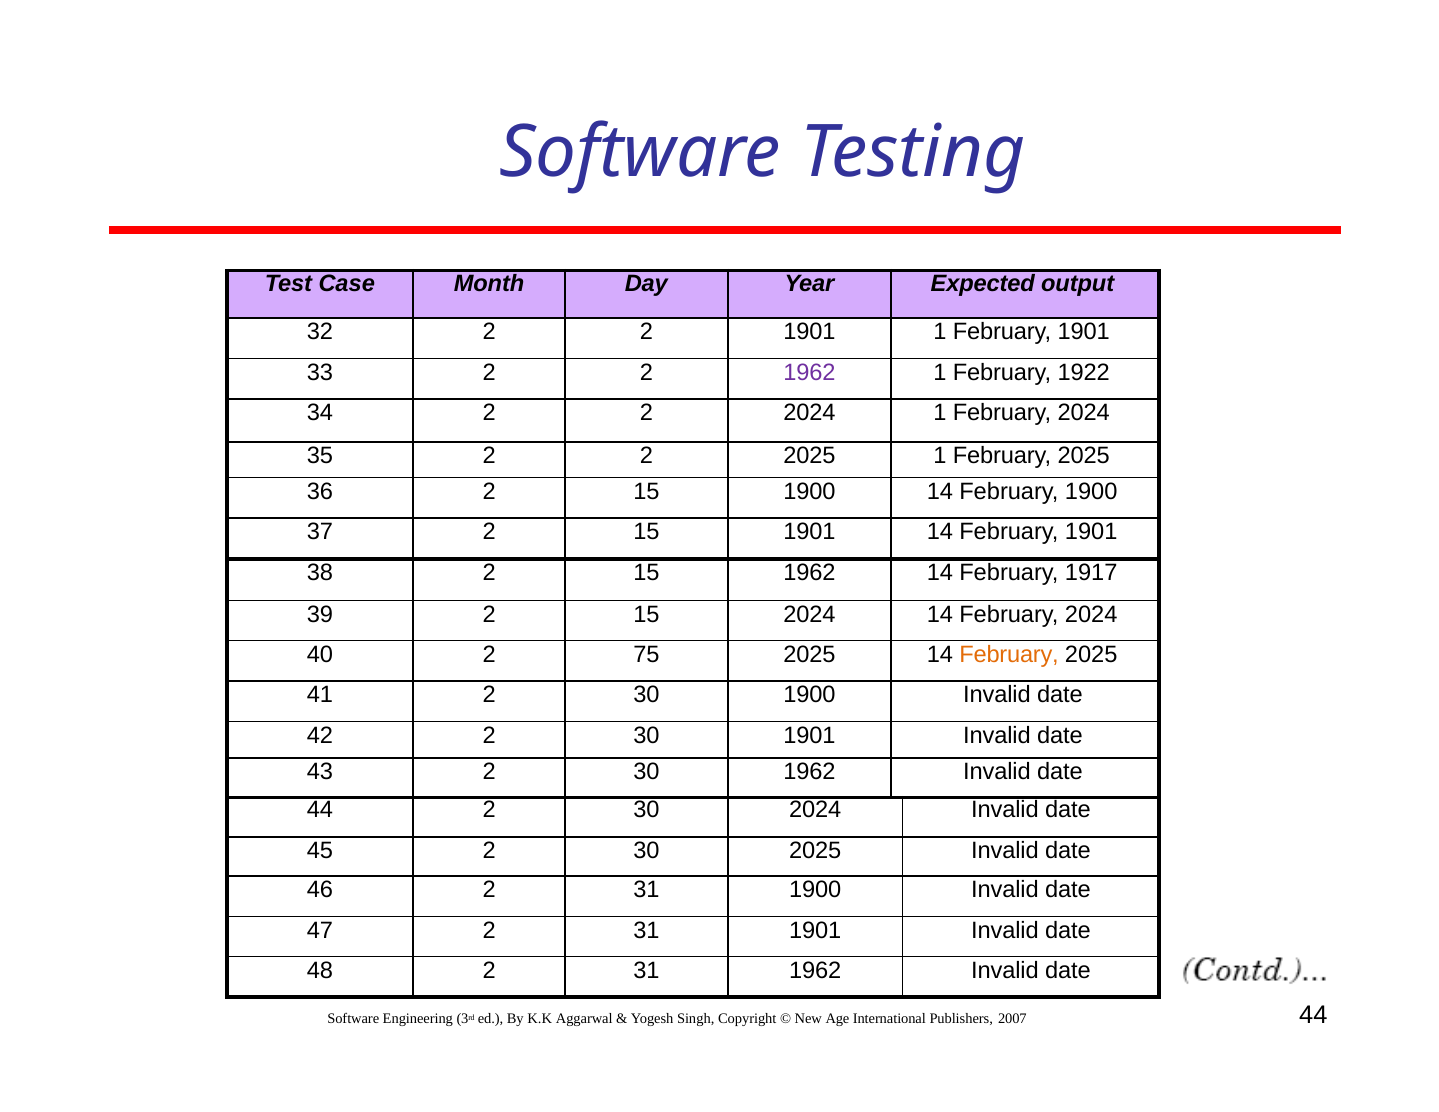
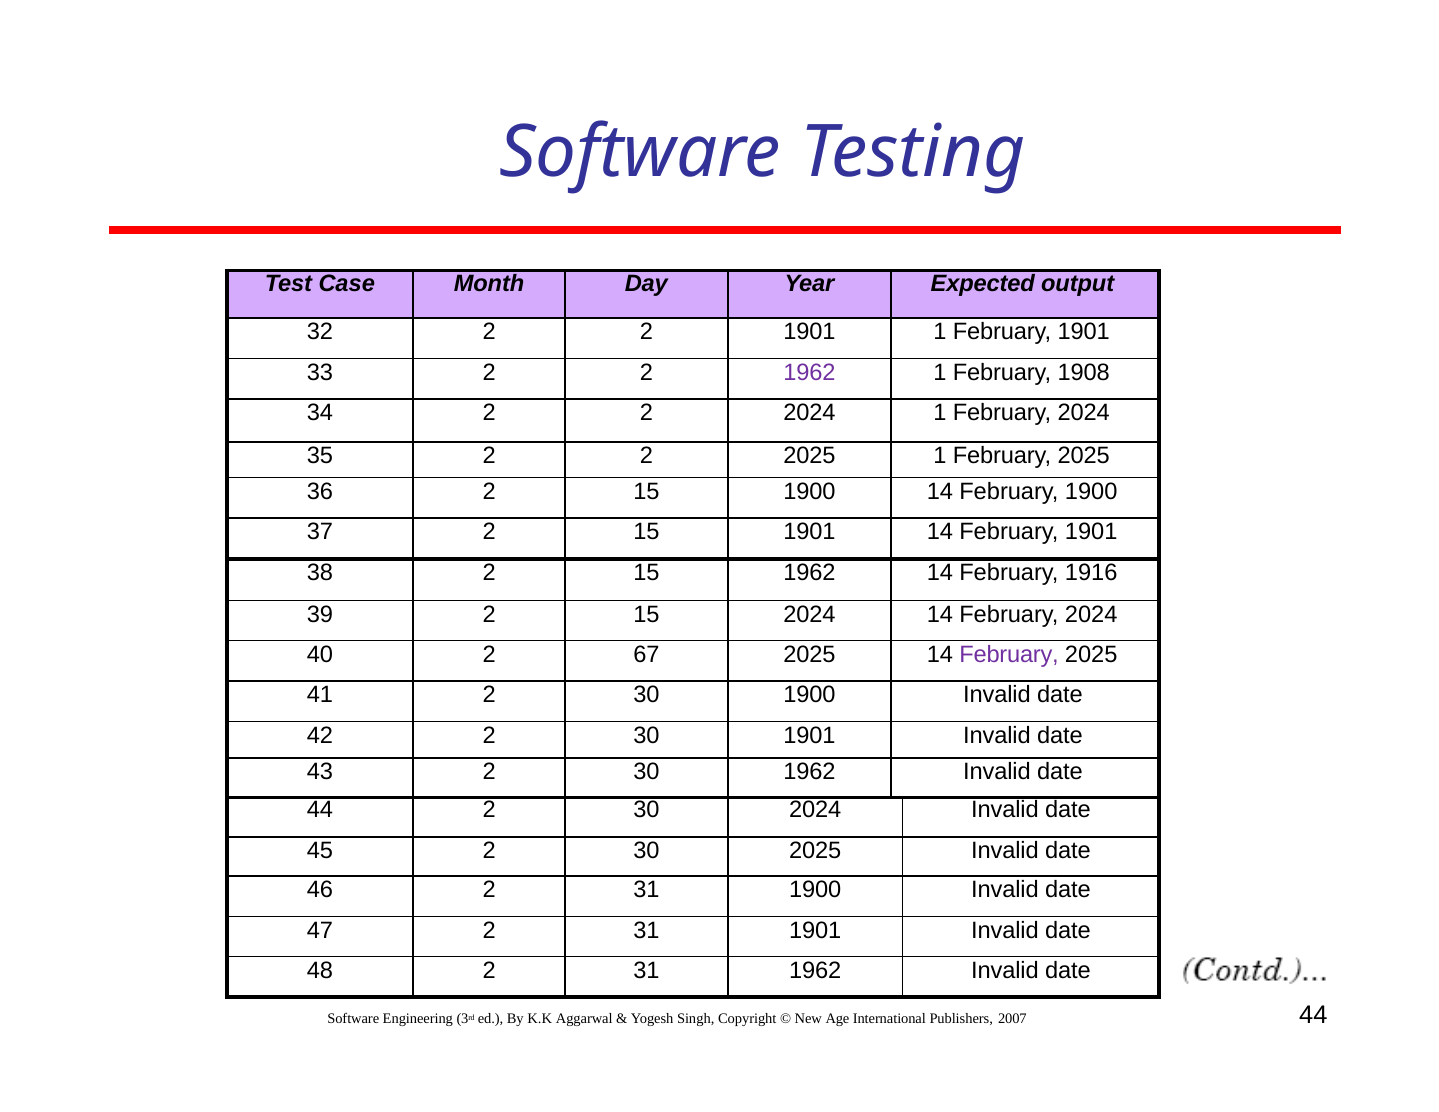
1922: 1922 -> 1908
1917: 1917 -> 1916
75: 75 -> 67
February at (1009, 655) colour: orange -> purple
